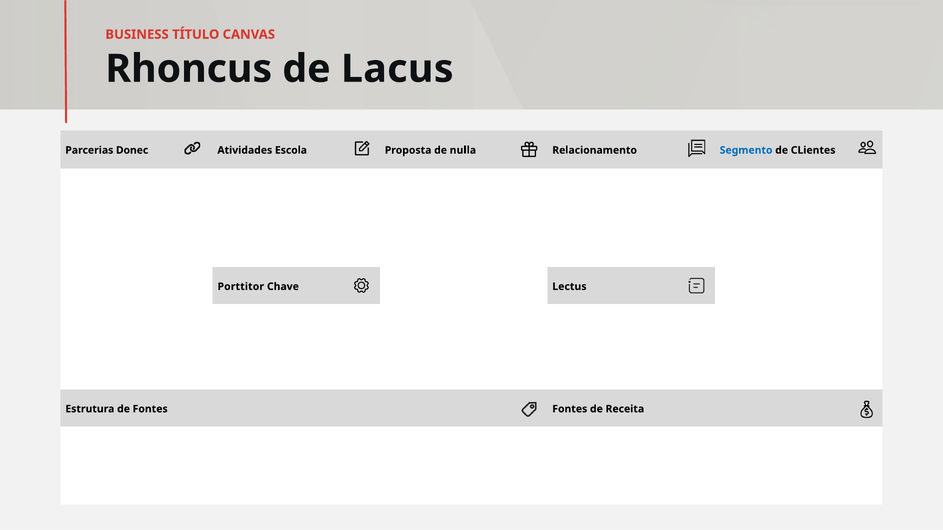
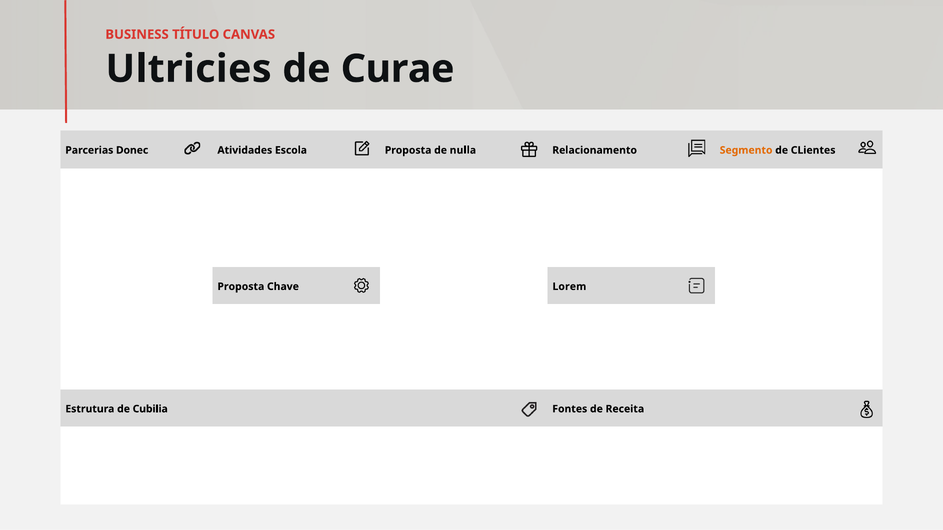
Rhoncus: Rhoncus -> Ultricies
Lacus: Lacus -> Curae
Segmento colour: blue -> orange
Porttitor at (241, 287): Porttitor -> Proposta
Lectus: Lectus -> Lorem
de Fontes: Fontes -> Cubilia
